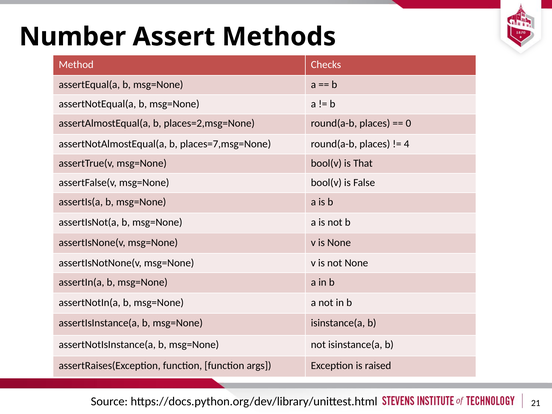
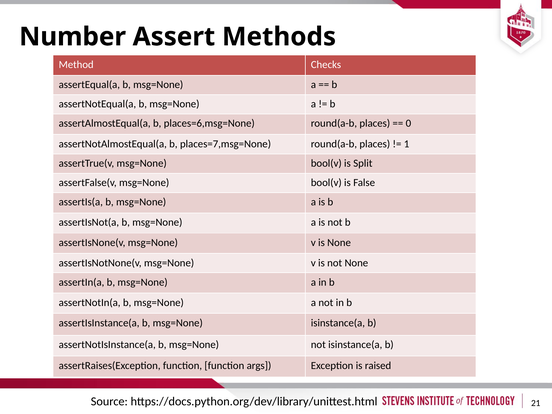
places=2,msg=None: places=2,msg=None -> places=6,msg=None
4: 4 -> 1
That: That -> Split
